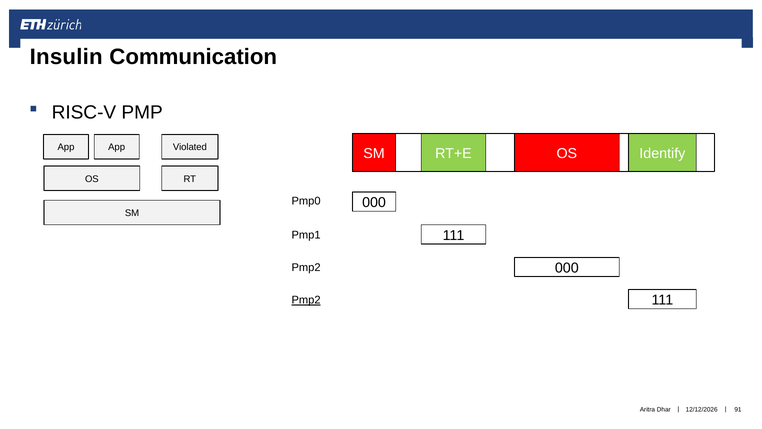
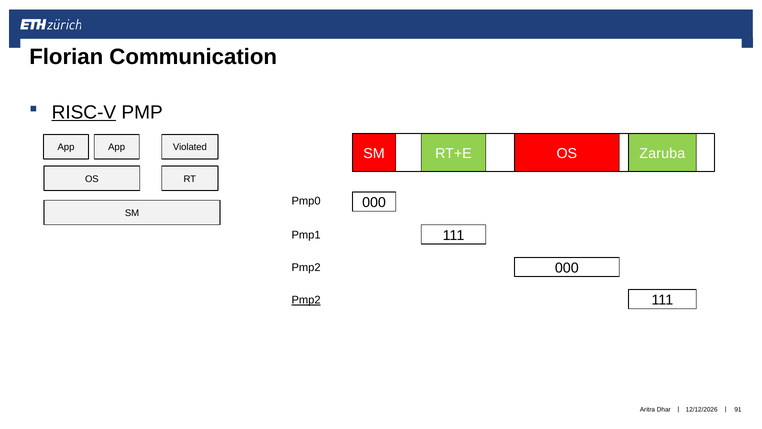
Insulin: Insulin -> Florian
RISC-V underline: none -> present
Identify: Identify -> Zaruba
